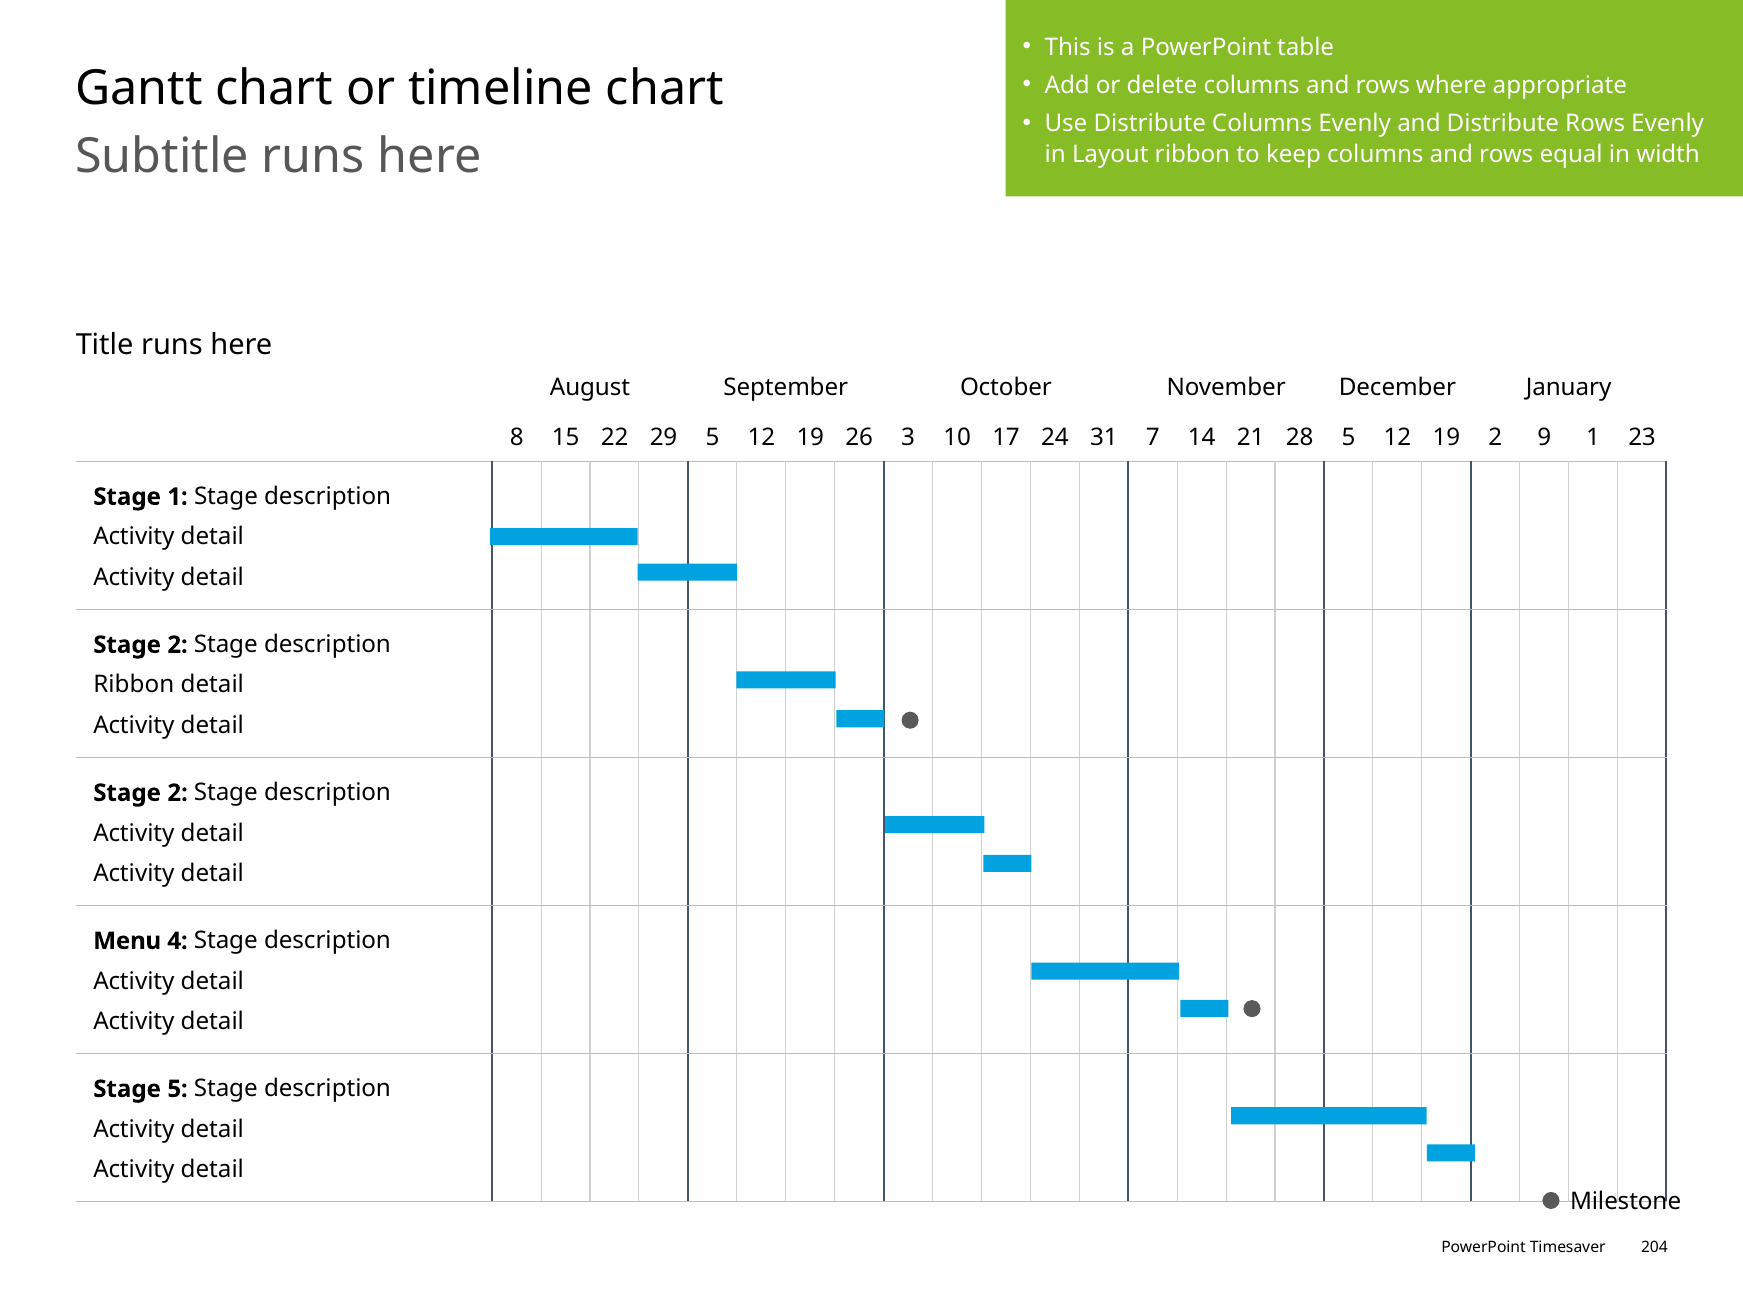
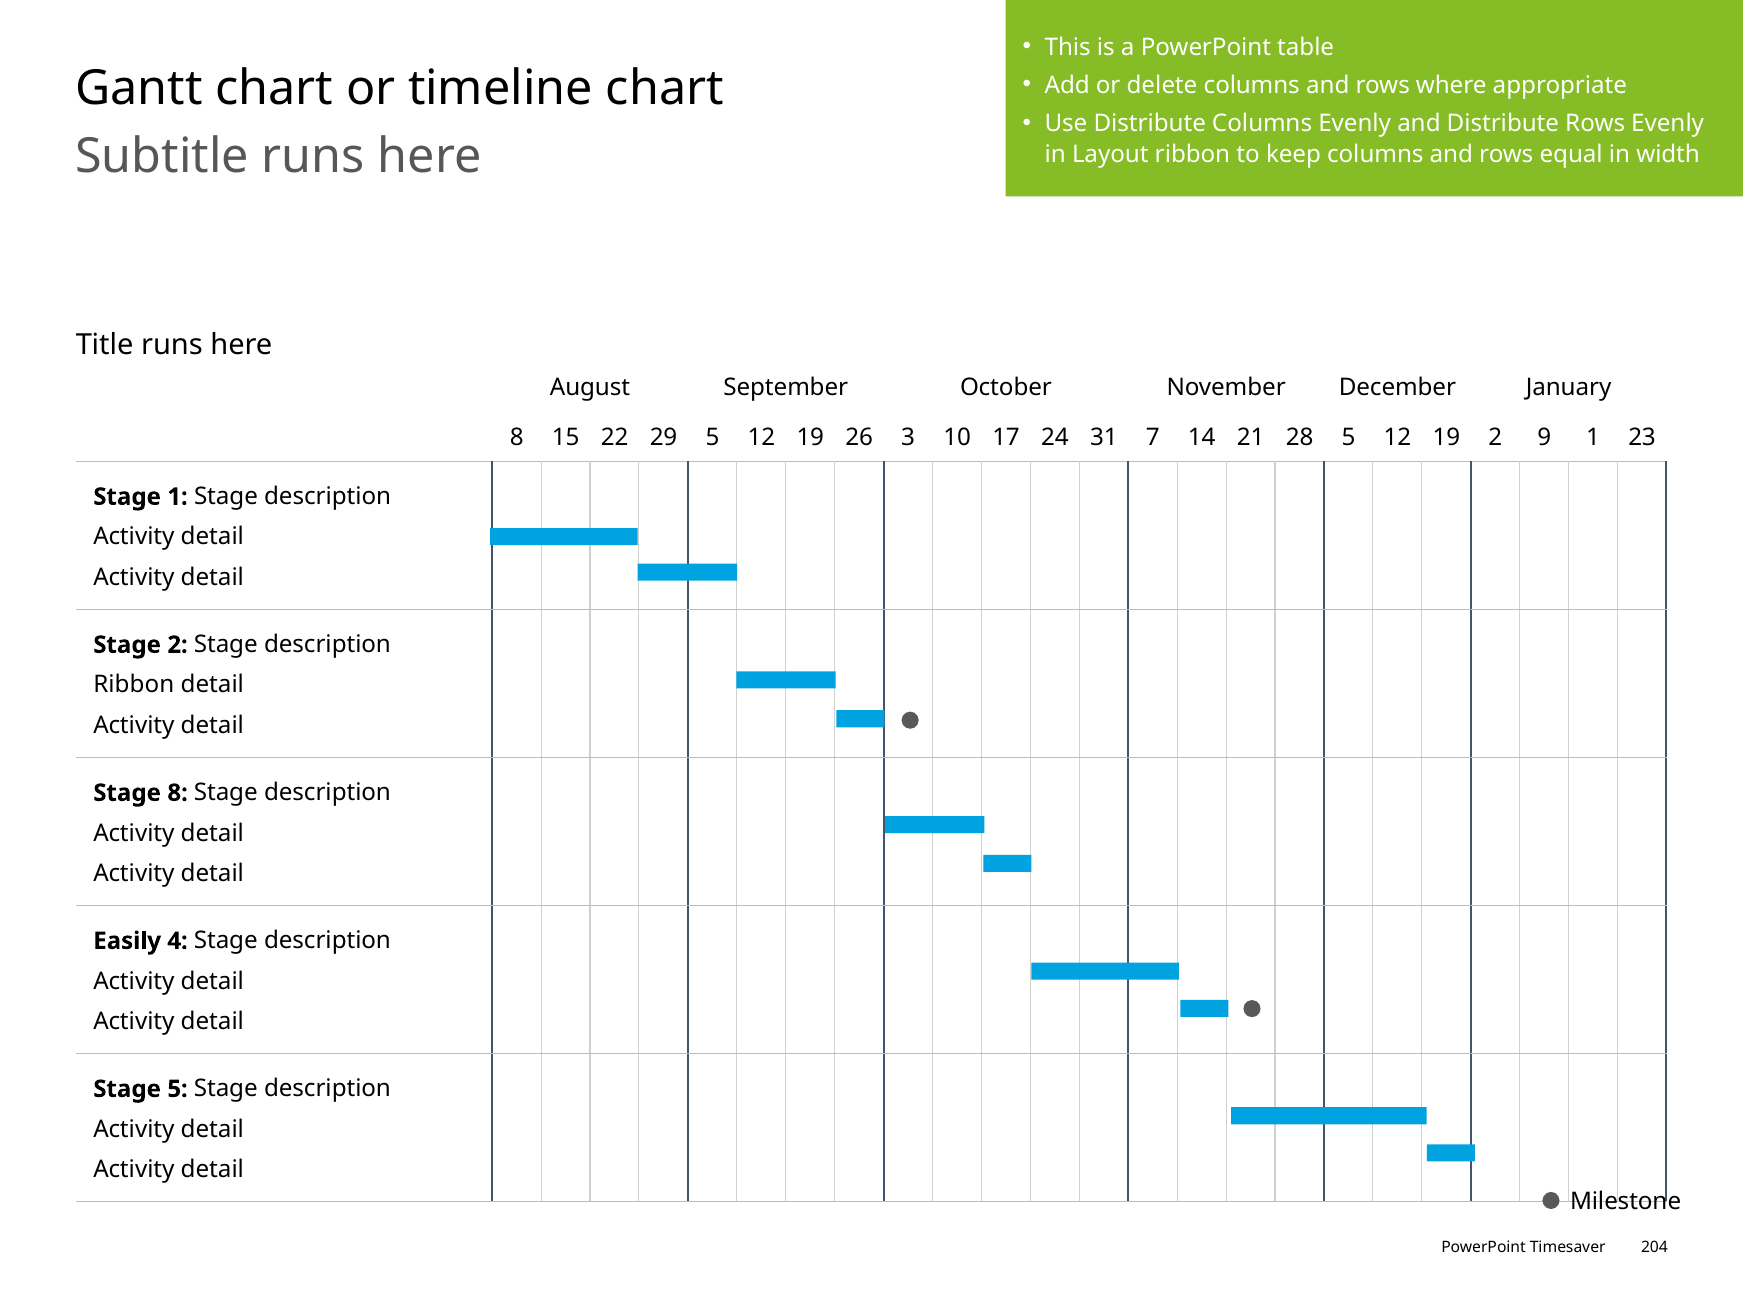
2 at (178, 793): 2 -> 8
Menu: Menu -> Easily
